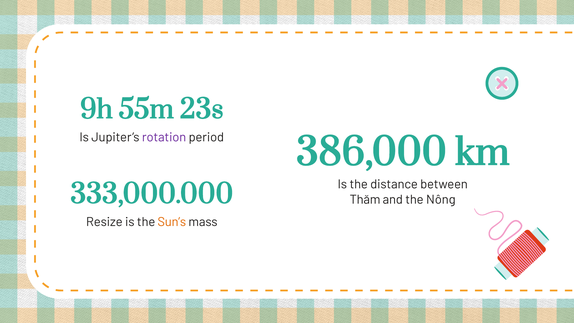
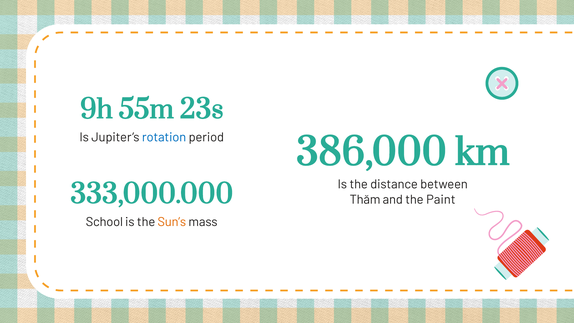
rotation colour: purple -> blue
Nông: Nông -> Paint
Resize: Resize -> School
